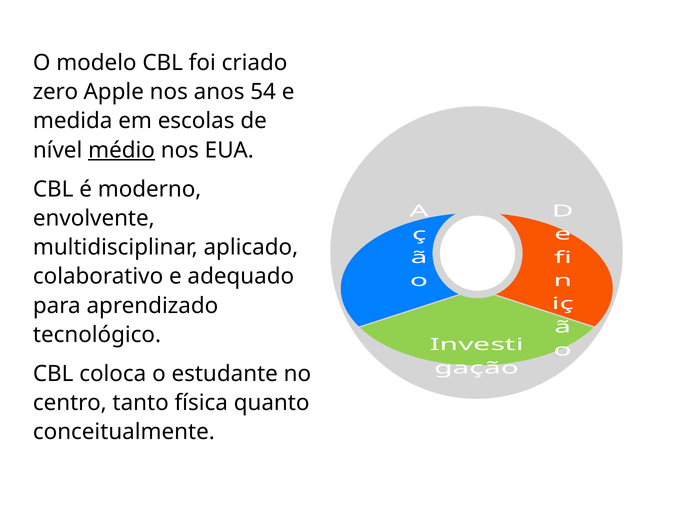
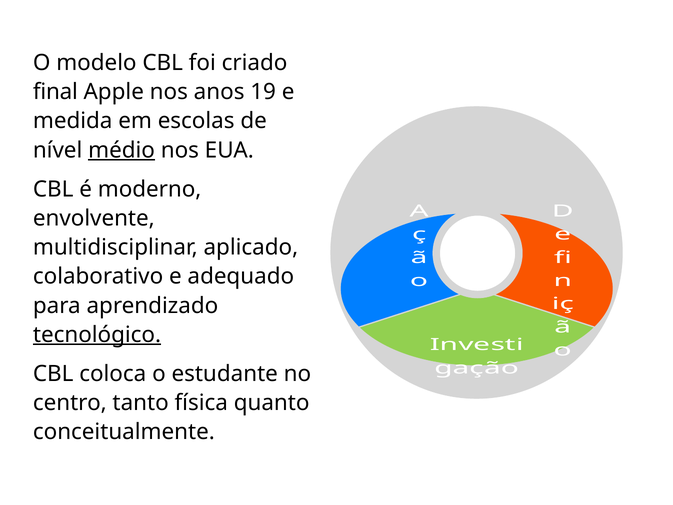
zero: zero -> final
54: 54 -> 19
tecnológico underline: none -> present
